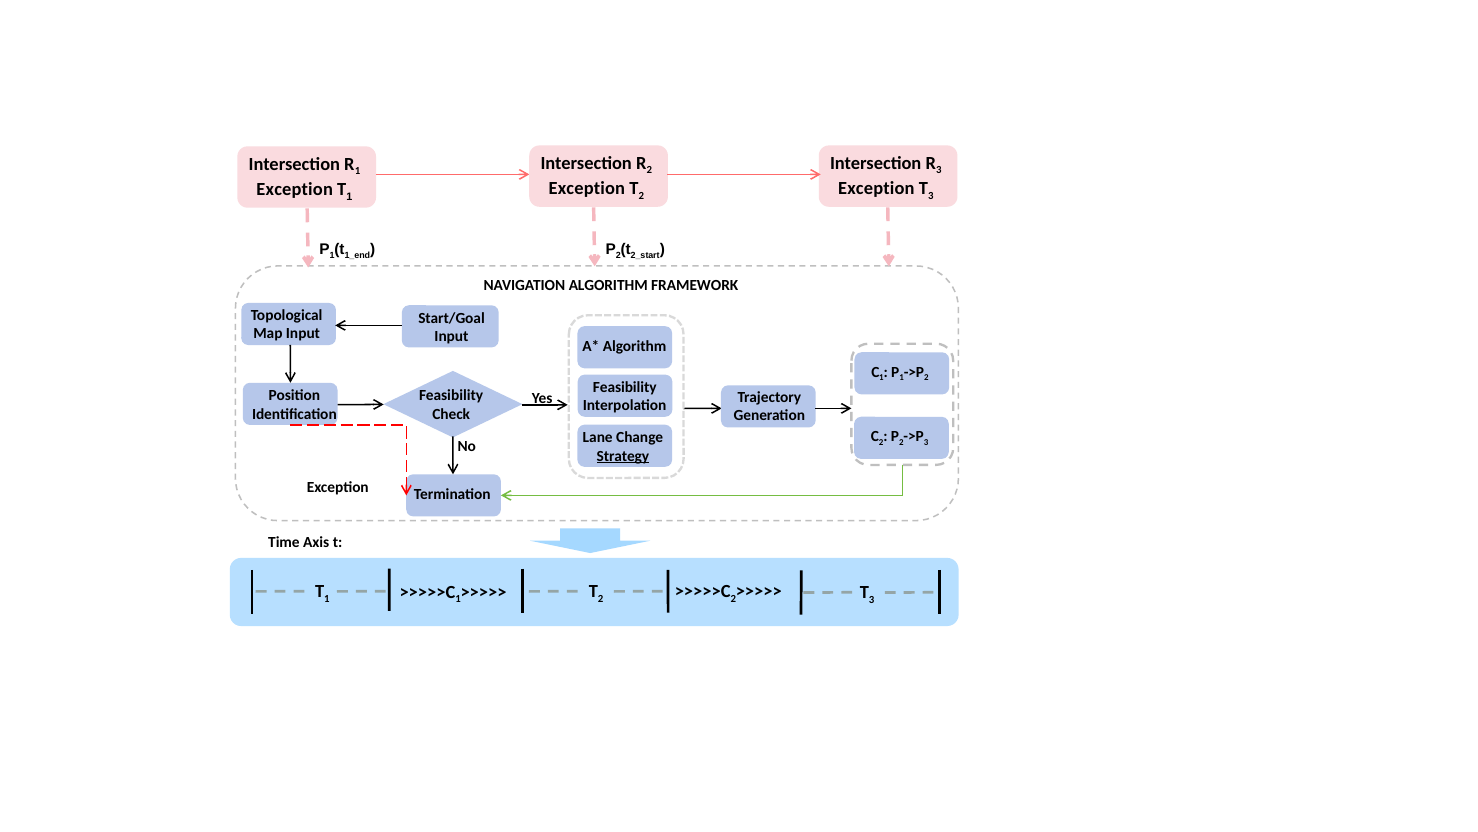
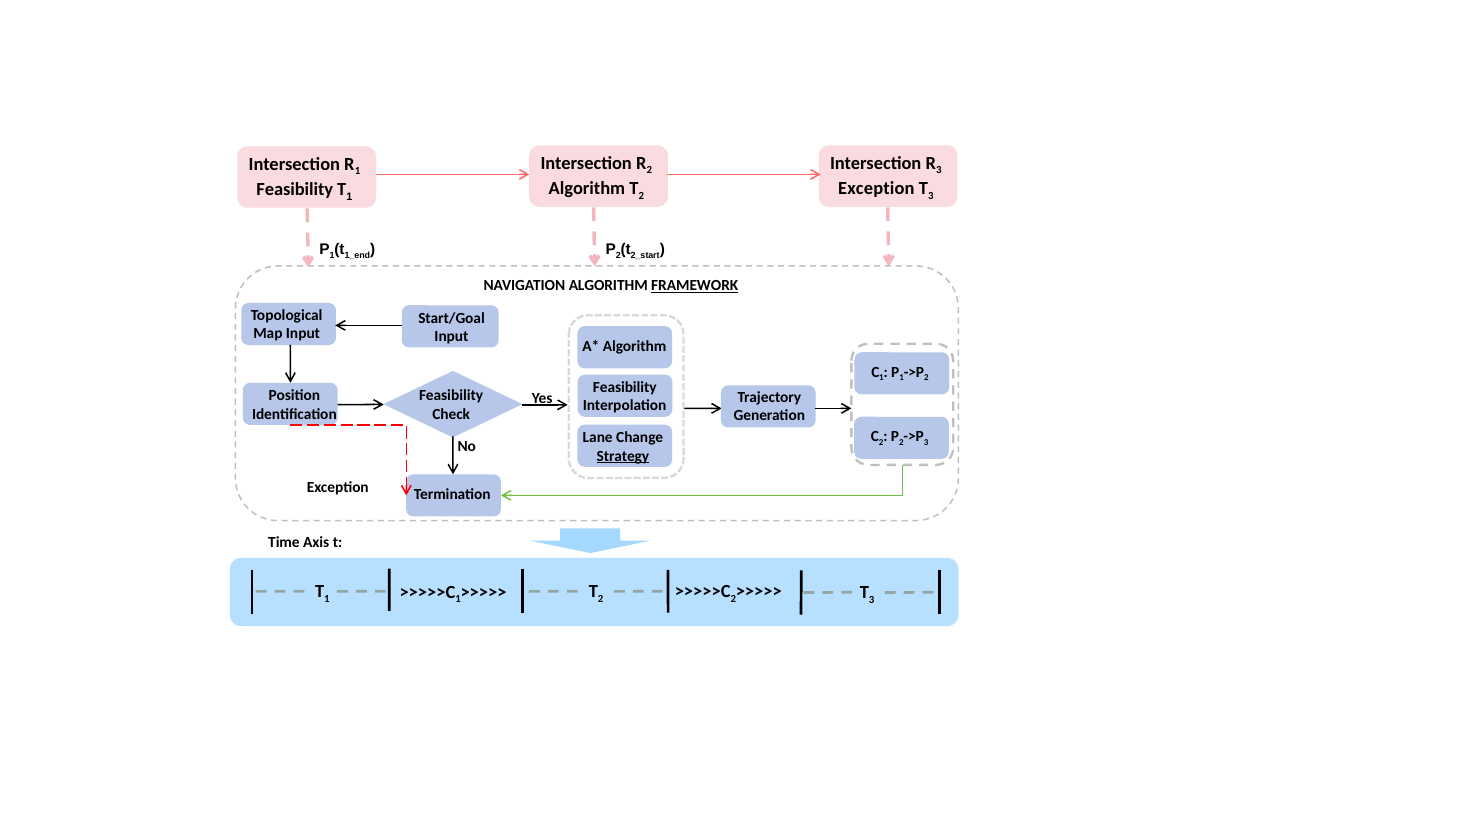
Exception at (587, 188): Exception -> Algorithm
Exception at (295, 189): Exception -> Feasibility
FRAMEWORK underline: none -> present
